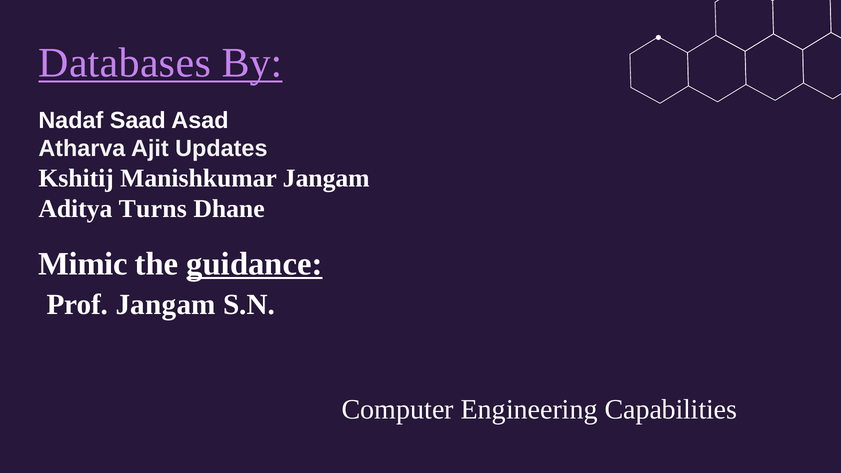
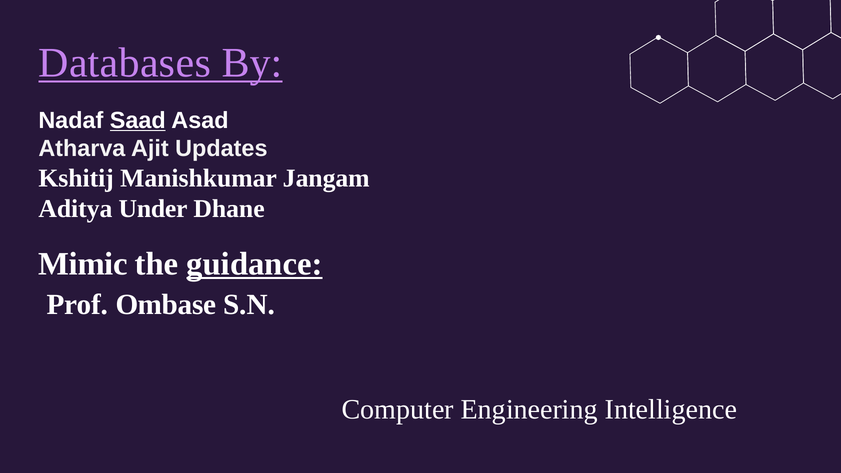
Saad underline: none -> present
Turns: Turns -> Under
Prof Jangam: Jangam -> Ombase
Capabilities: Capabilities -> Intelligence
